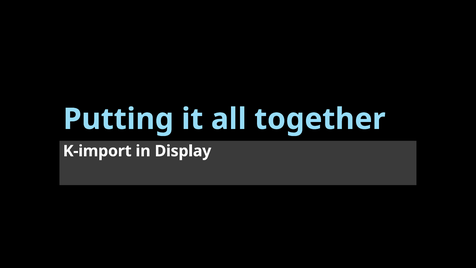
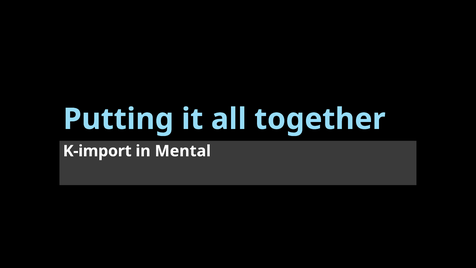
Display: Display -> Mental
